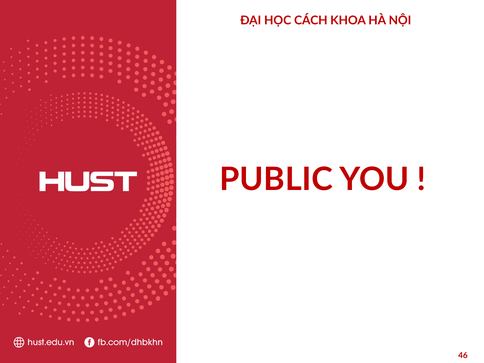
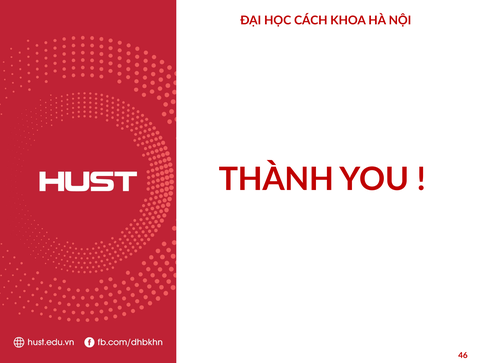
PUBLIC: PUBLIC -> THÀNH
